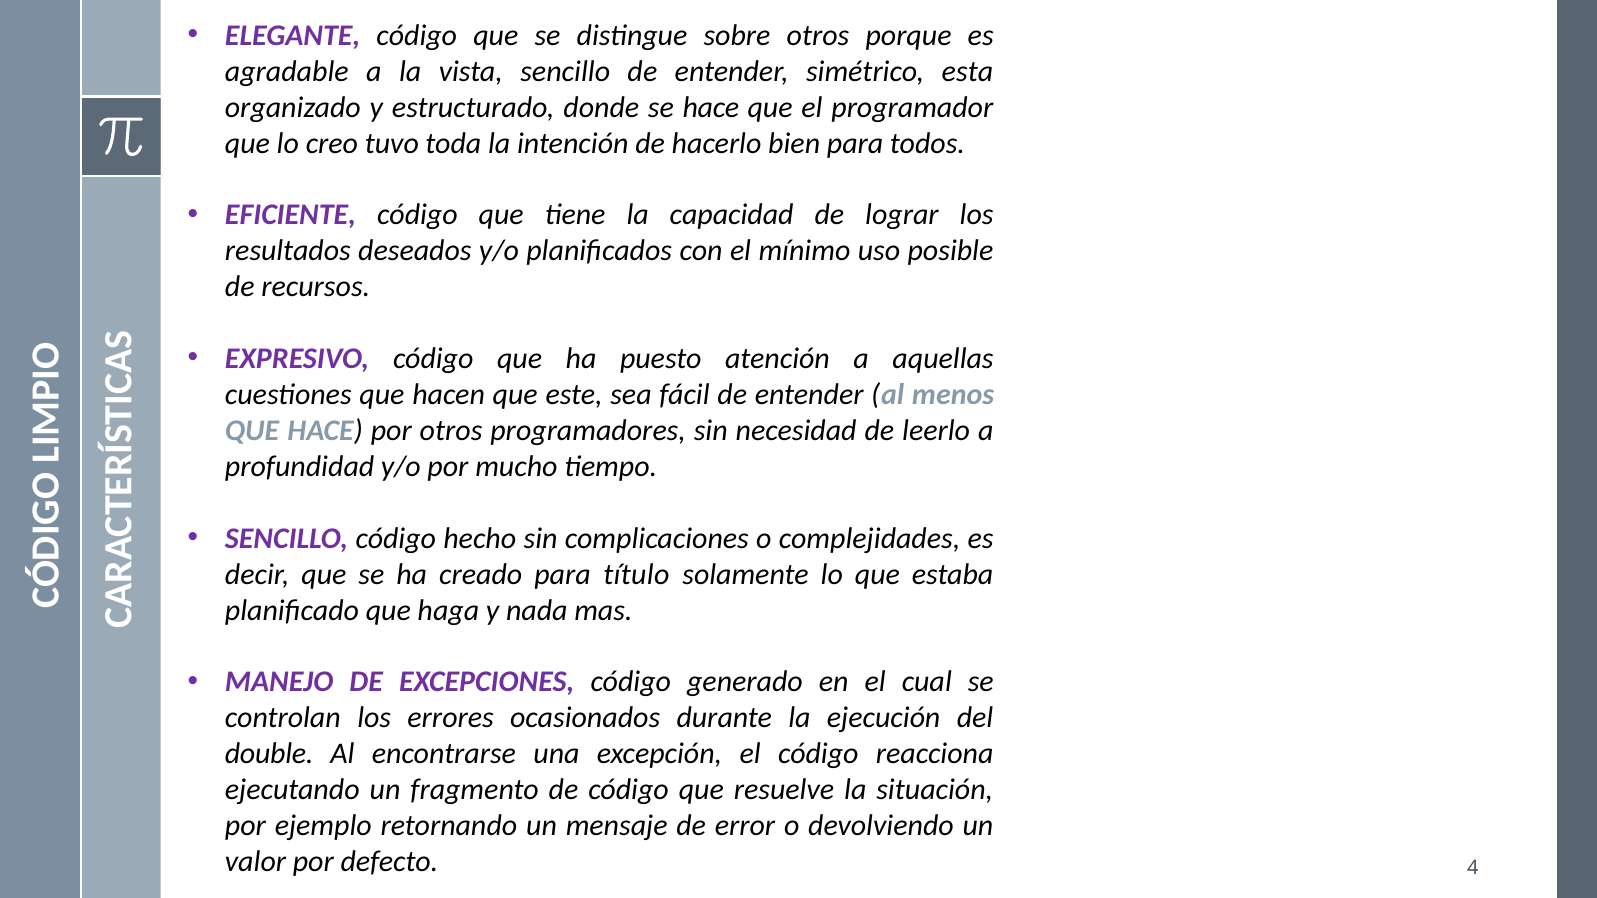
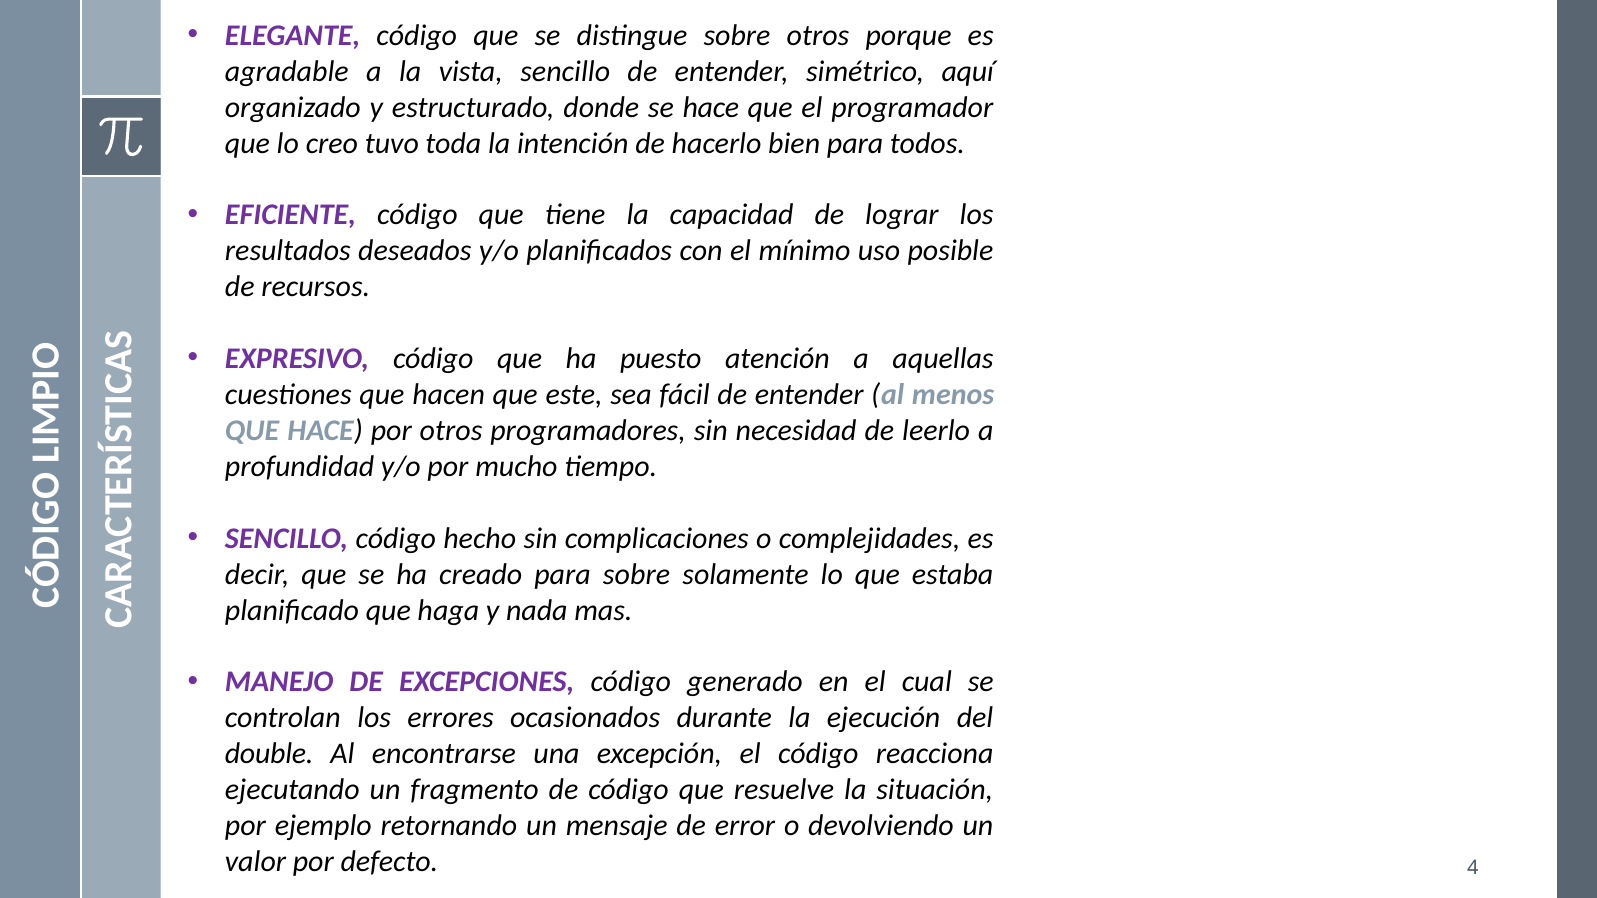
esta: esta -> aquí
para título: título -> sobre
